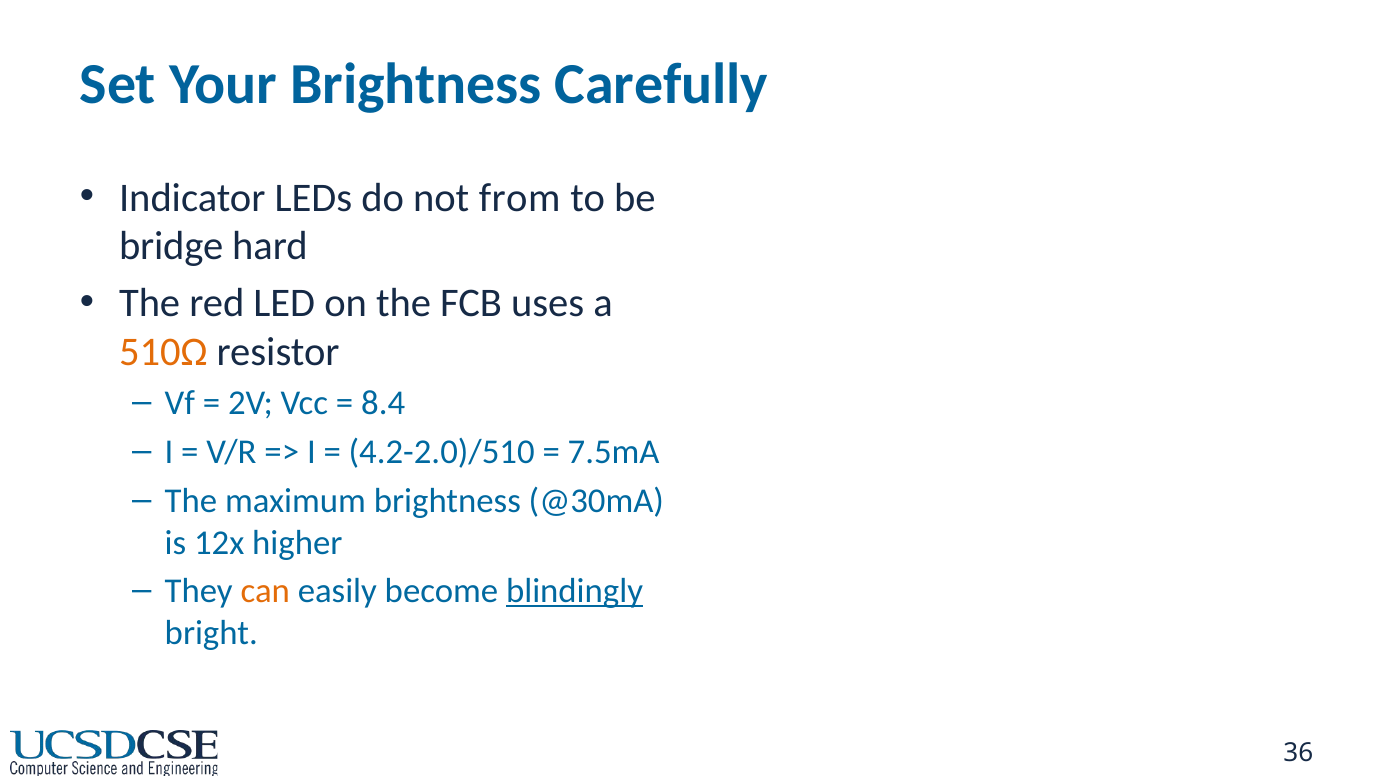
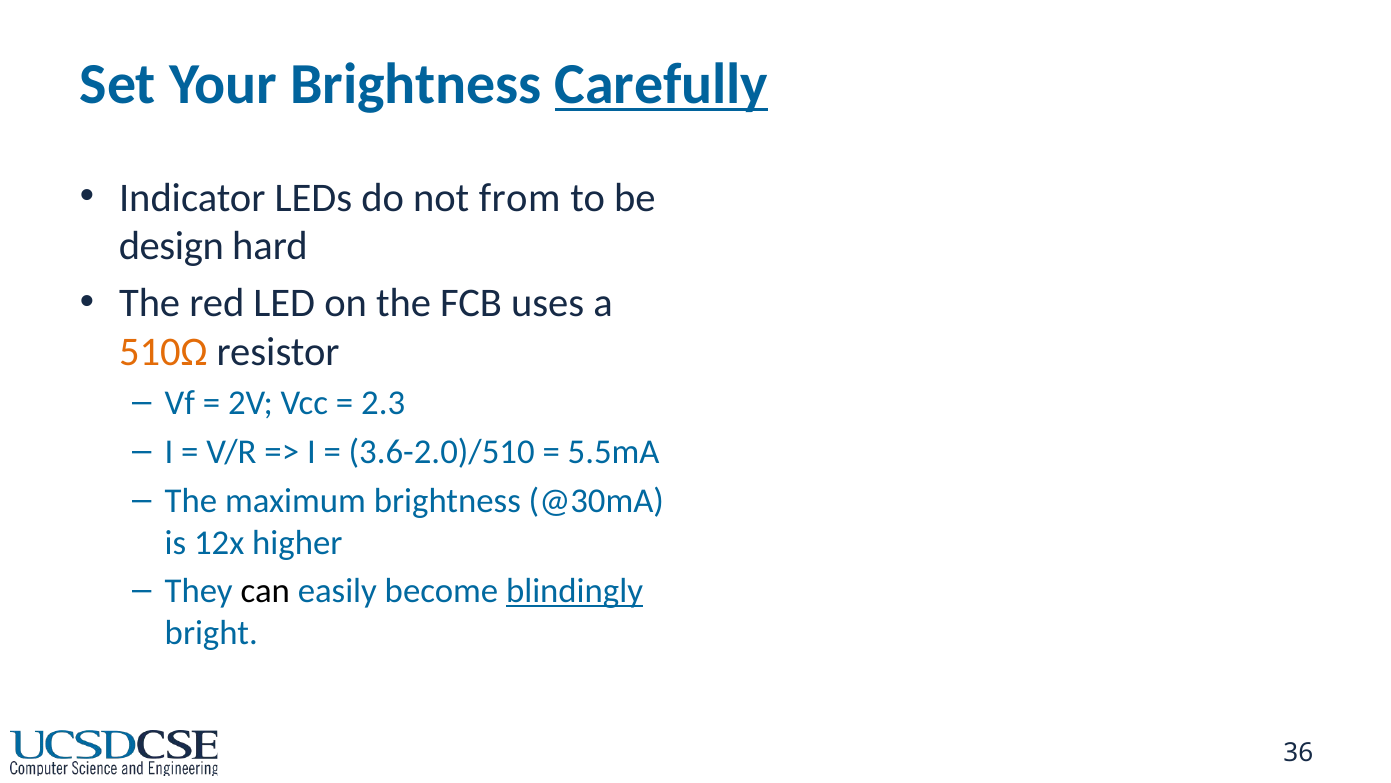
Carefully underline: none -> present
bridge: bridge -> design
8.4: 8.4 -> 2.3
4.2-2.0)/510: 4.2-2.0)/510 -> 3.6-2.0)/510
7.5mA: 7.5mA -> 5.5mA
can colour: orange -> black
